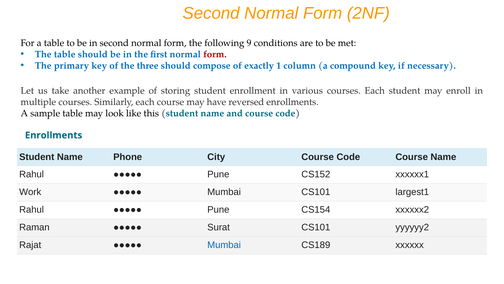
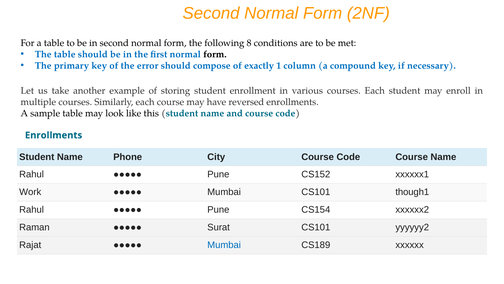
9: 9 -> 8
form at (215, 54) colour: red -> black
three: three -> error
largest1: largest1 -> though1
